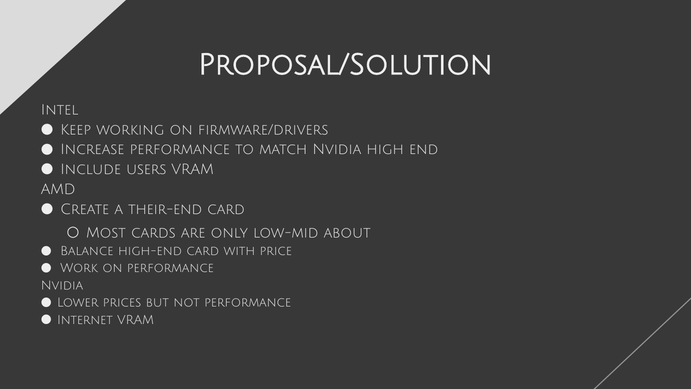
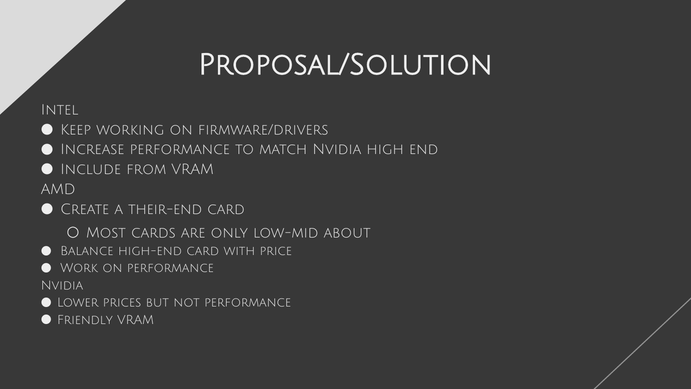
users: users -> from
Internet: Internet -> Friendly
